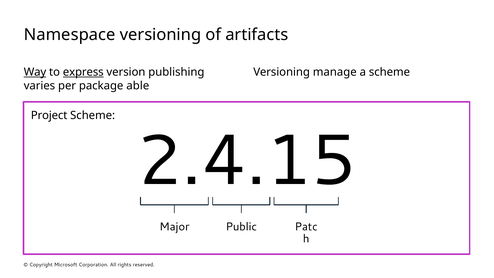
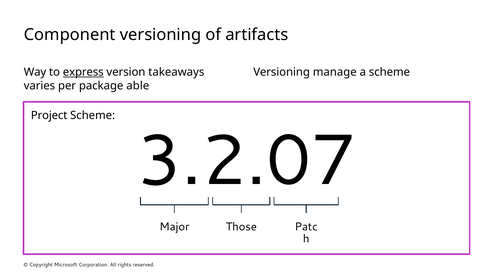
Namespace: Namespace -> Component
Way underline: present -> none
publishing: publishing -> takeaways
2.4.15: 2.4.15 -> 3.2.07
Public: Public -> Those
